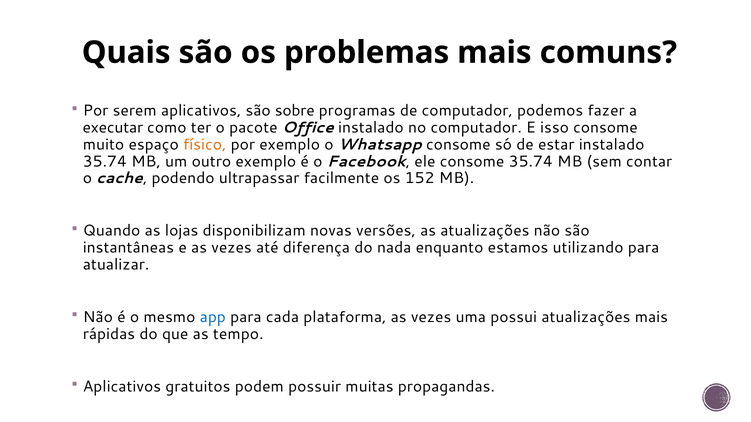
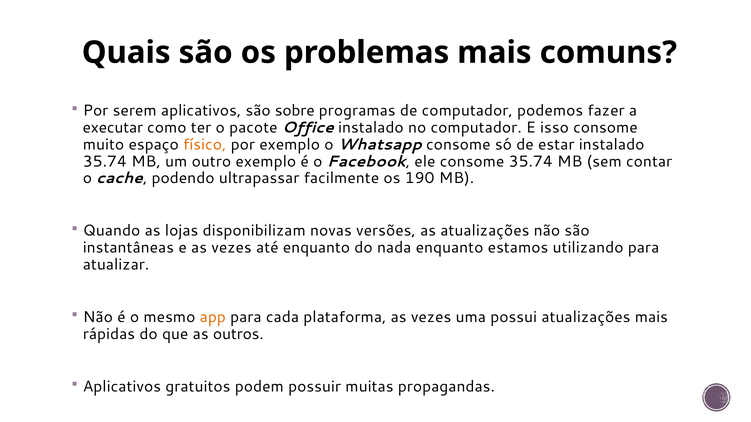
152: 152 -> 190
até diferença: diferença -> enquanto
app colour: blue -> orange
tempo: tempo -> outros
